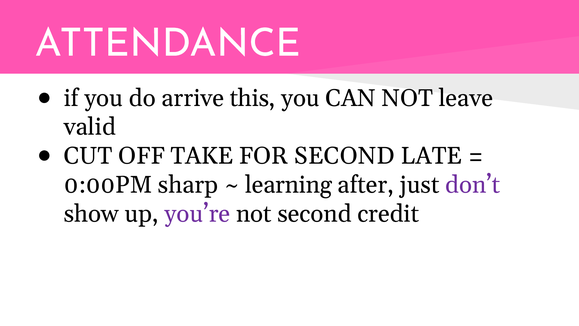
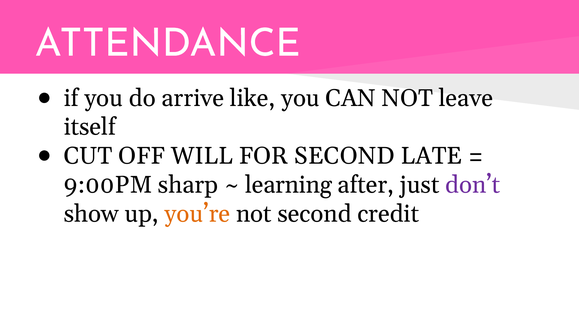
this: this -> like
valid: valid -> itself
TAKE: TAKE -> WILL
0:00PM: 0:00PM -> 9:00PM
you’re colour: purple -> orange
